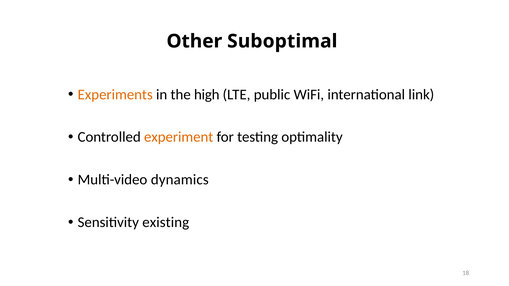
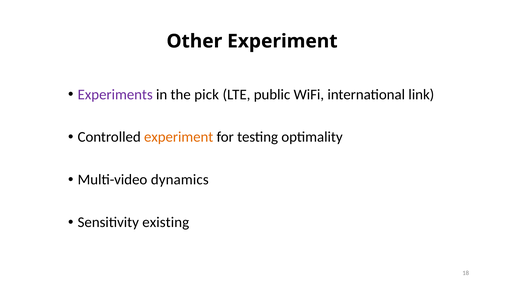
Other Suboptimal: Suboptimal -> Experiment
Experiments colour: orange -> purple
high: high -> pick
